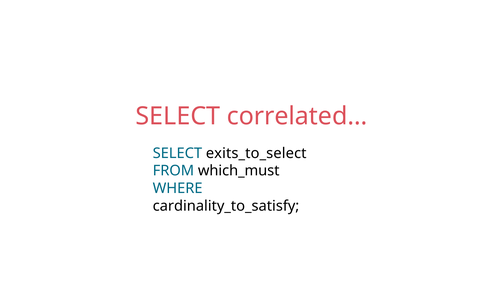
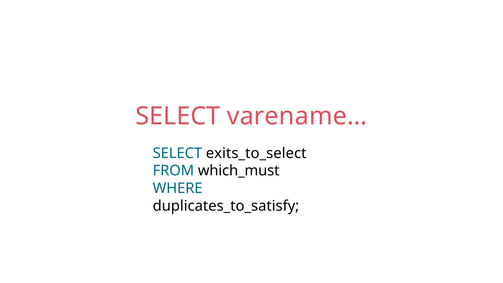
correlated…: correlated… -> varename…
cardinality_to_satisfy: cardinality_to_satisfy -> duplicates_to_satisfy
